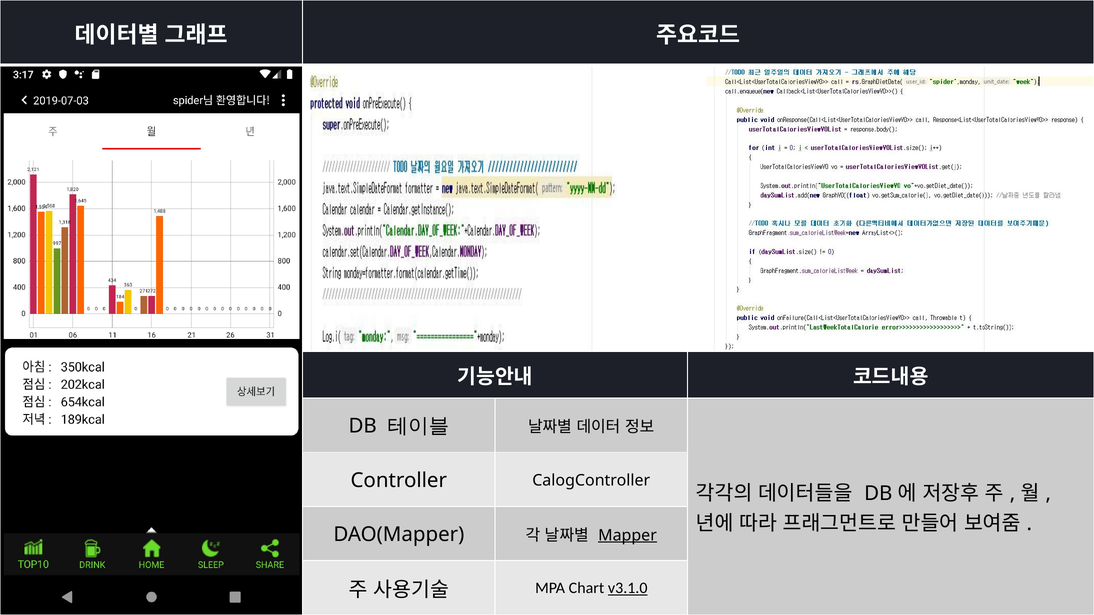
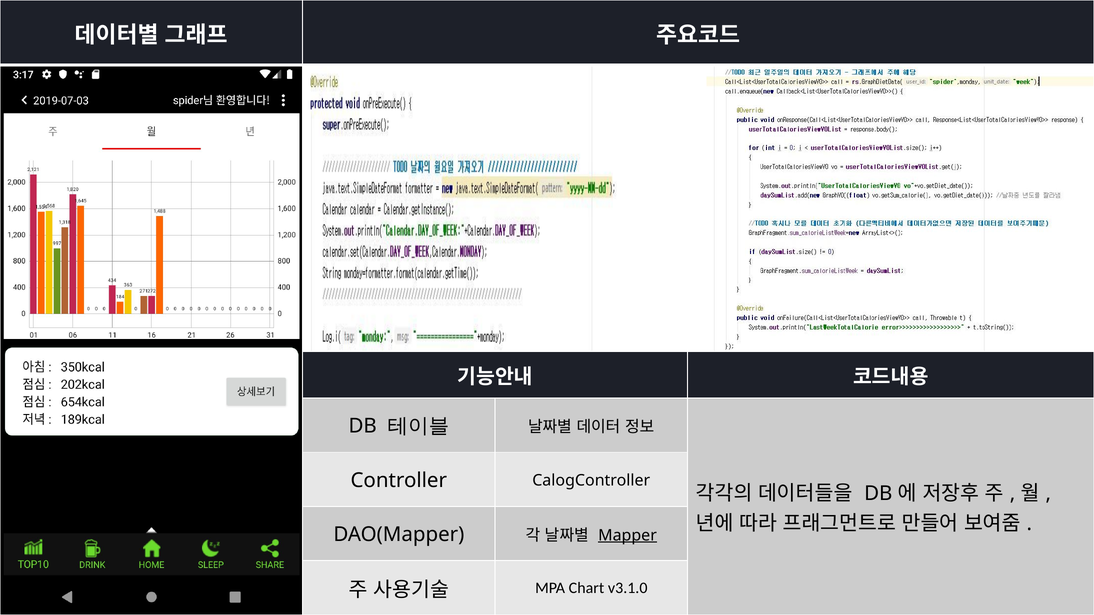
v3.1.0 underline: present -> none
